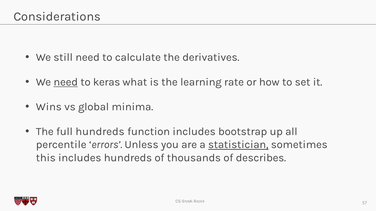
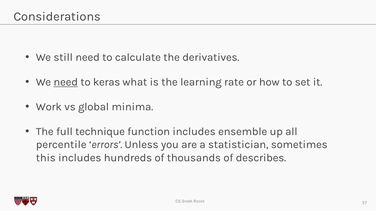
Wins: Wins -> Work
full hundreds: hundreds -> technique
bootstrap: bootstrap -> ensemble
statistician underline: present -> none
